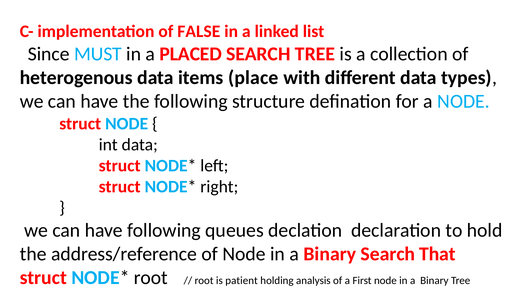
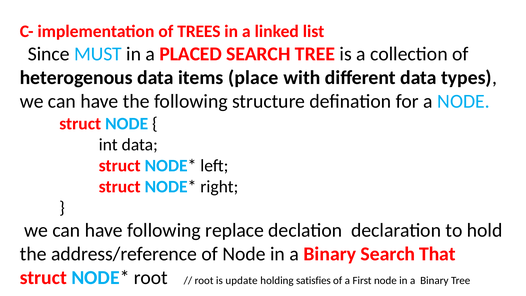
FALSE: FALSE -> TREES
queues: queues -> replace
patient: patient -> update
analysis: analysis -> satisfies
